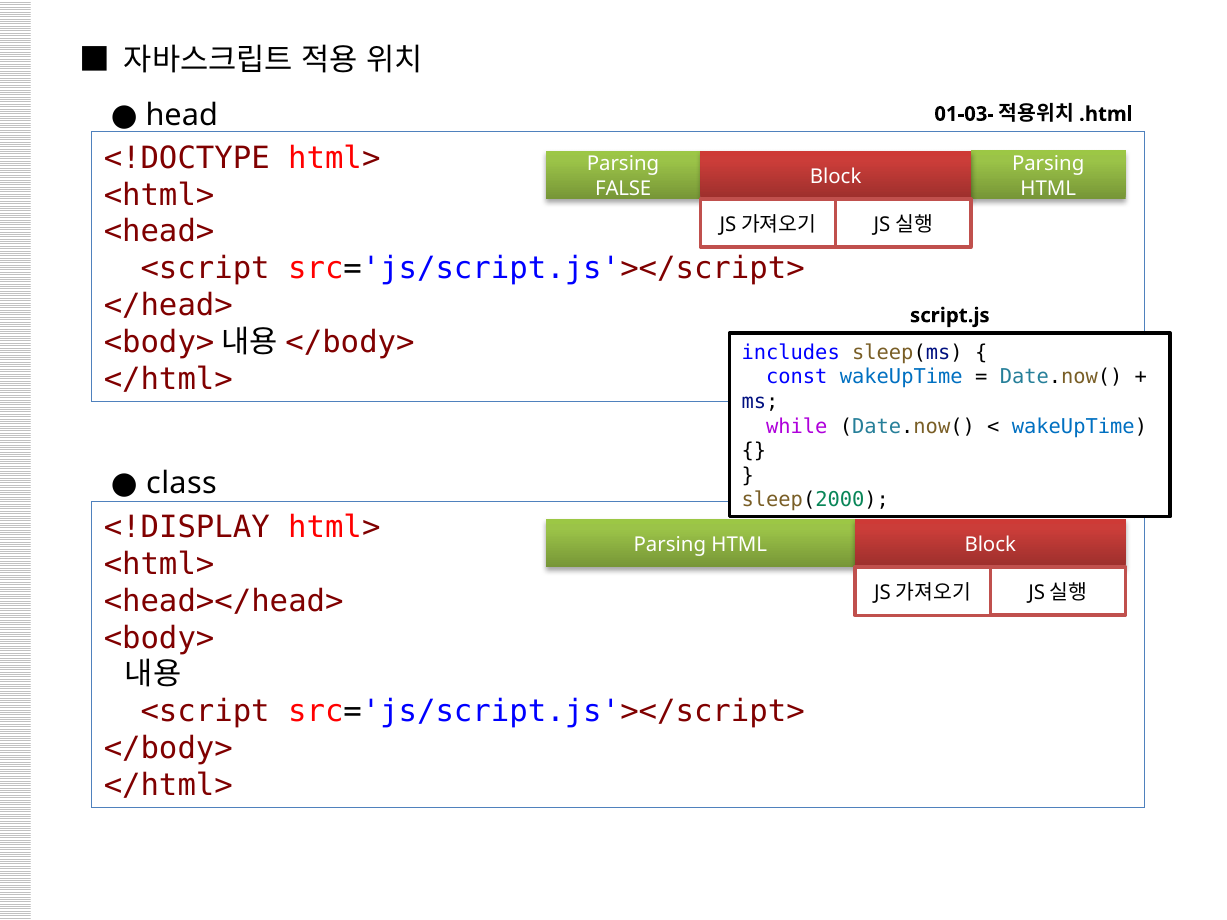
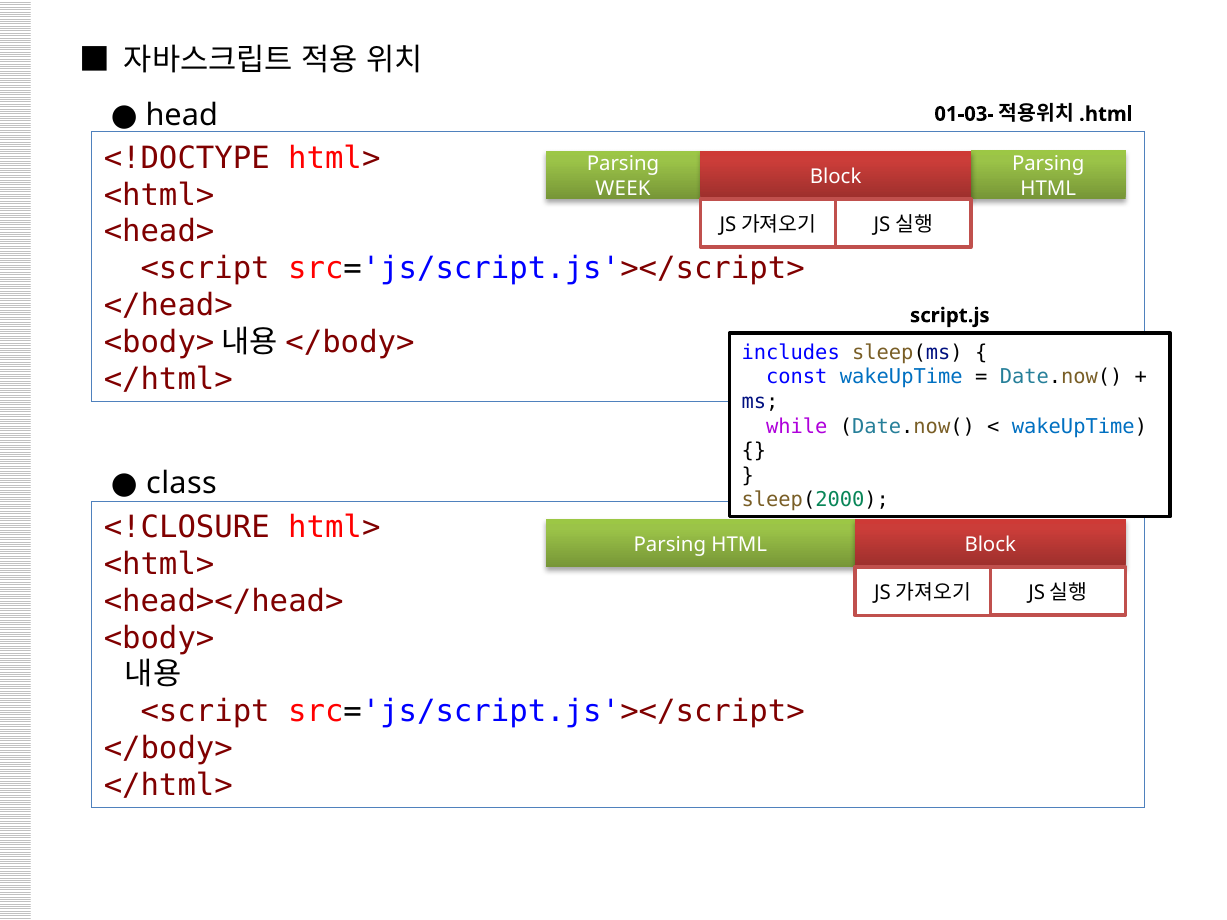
FALSE: FALSE -> WEEK
<!DISPLAY: <!DISPLAY -> <!CLOSURE
